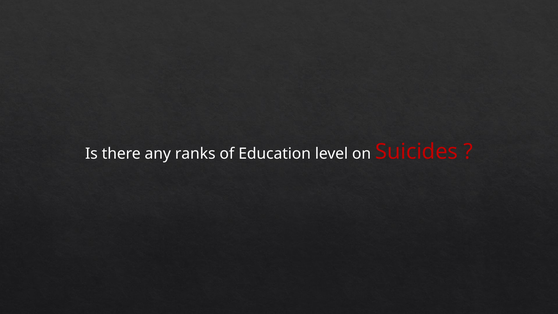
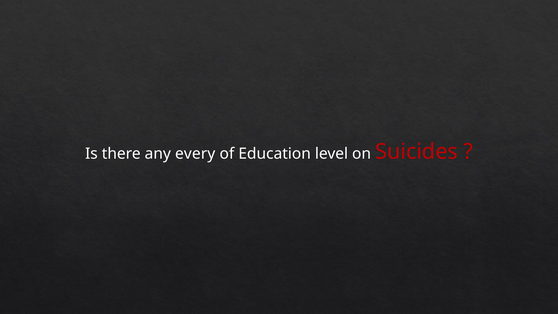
ranks: ranks -> every
